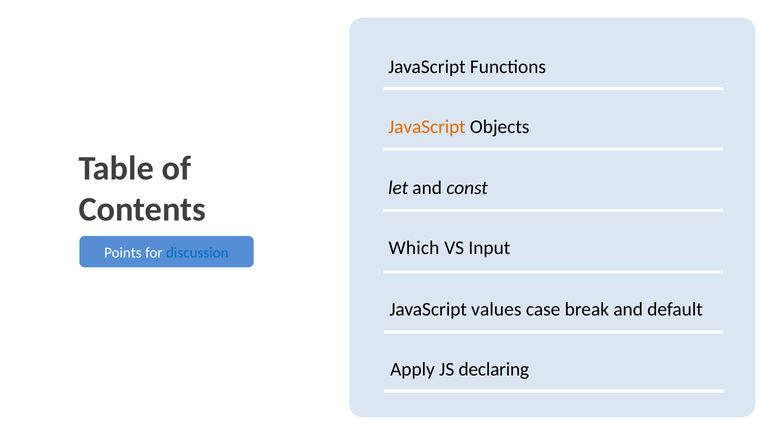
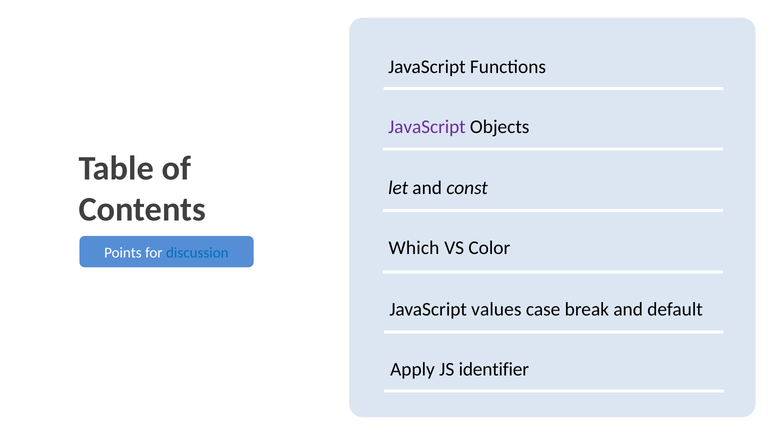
JavaScript at (427, 127) colour: orange -> purple
Input: Input -> Color
declaring: declaring -> identifier
